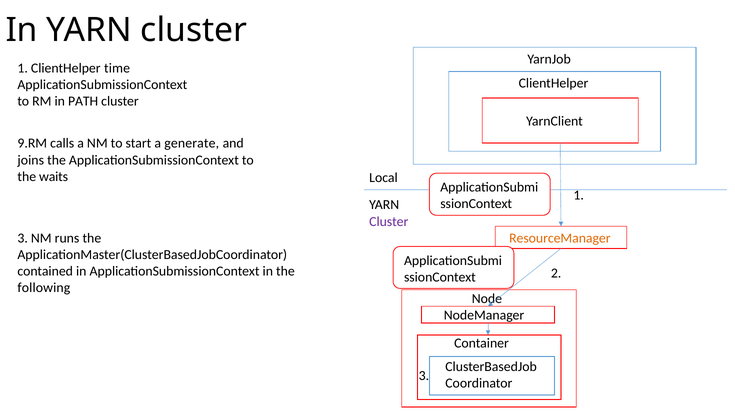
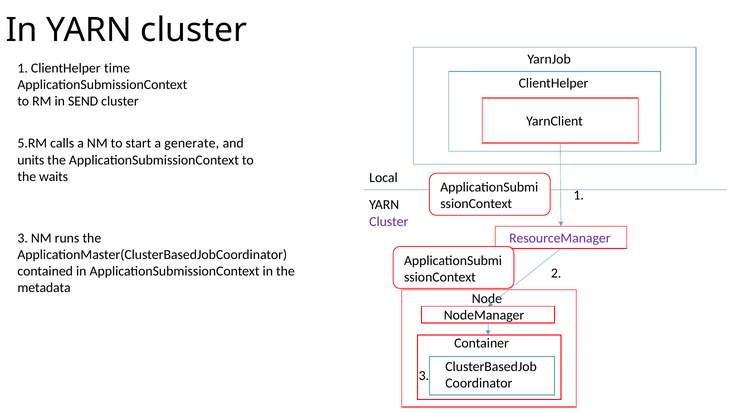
PATH: PATH -> SEND
9.RM: 9.RM -> 5.RM
joins: joins -> units
ResourceManager at (560, 238) colour: orange -> purple
following: following -> metadata
